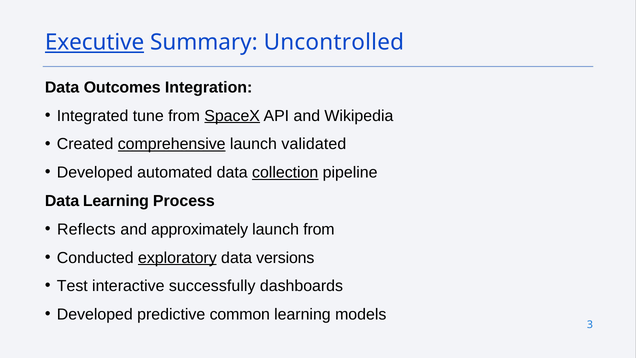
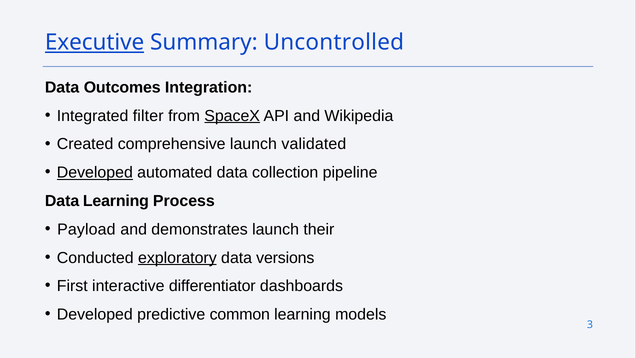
tune: tune -> filter
comprehensive underline: present -> none
Developed at (95, 172) underline: none -> present
collection underline: present -> none
Reflects: Reflects -> Payload
approximately: approximately -> demonstrates
launch from: from -> their
Test: Test -> First
successfully: successfully -> differentiator
